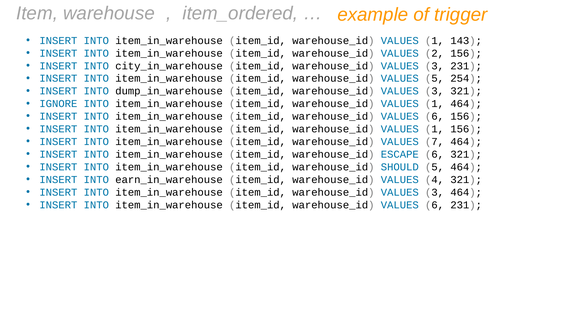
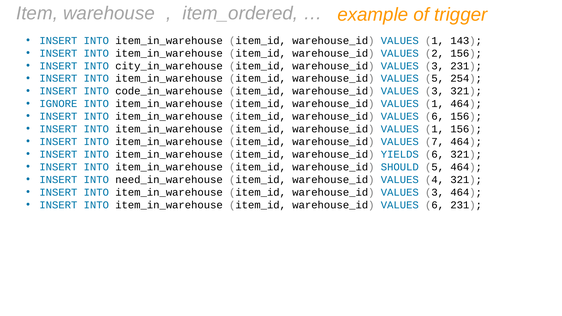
dump_in_warehouse: dump_in_warehouse -> code_in_warehouse
ESCAPE: ESCAPE -> YIELDS
earn_in_warehouse: earn_in_warehouse -> need_in_warehouse
